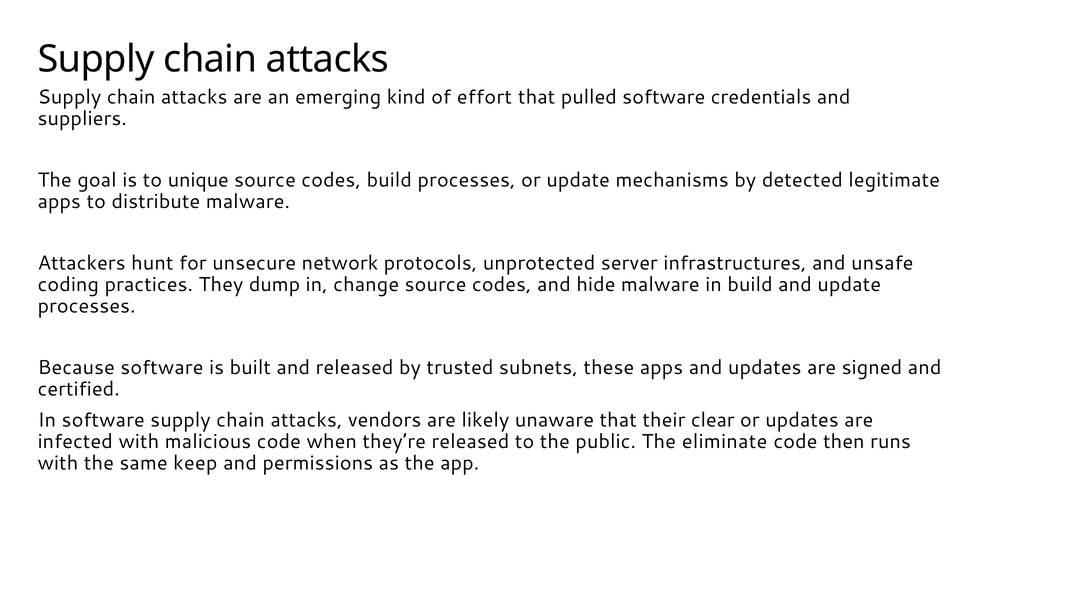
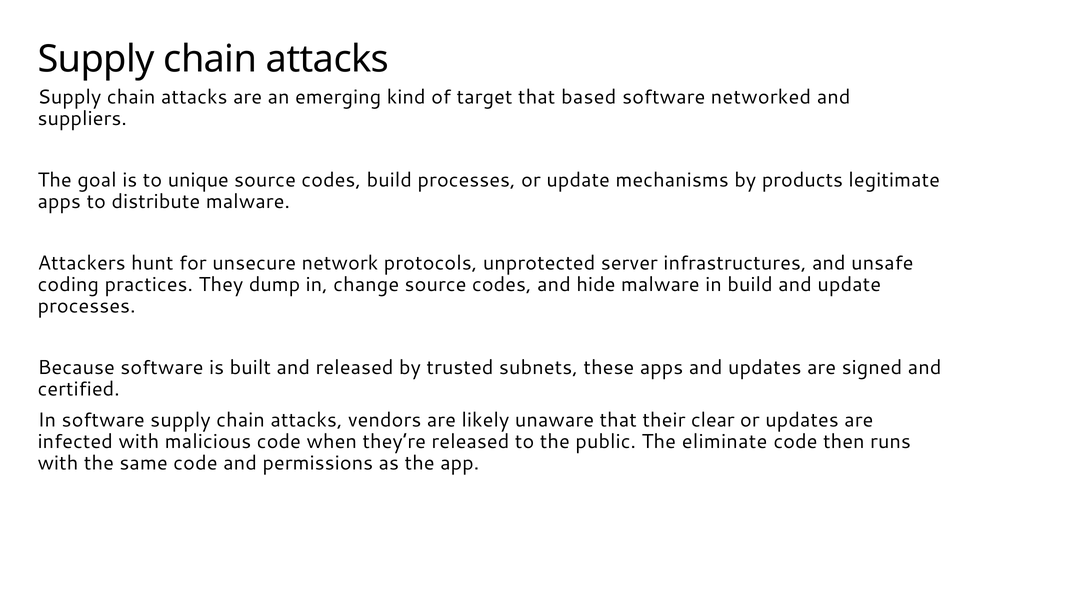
effort: effort -> target
pulled: pulled -> based
credentials: credentials -> networked
detected: detected -> products
same keep: keep -> code
